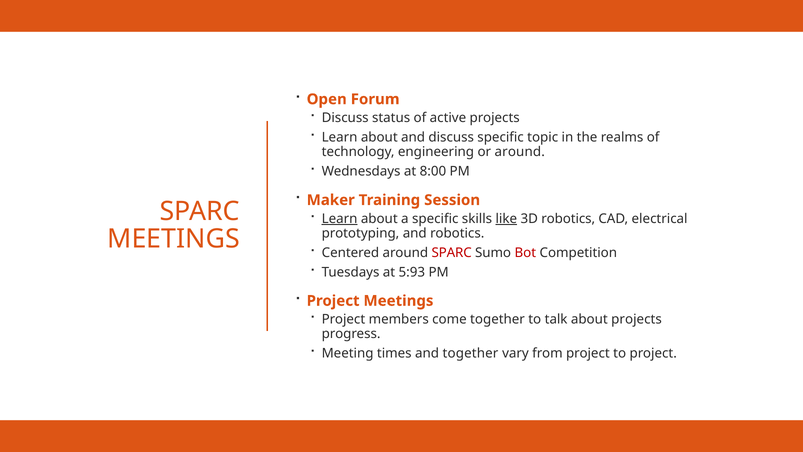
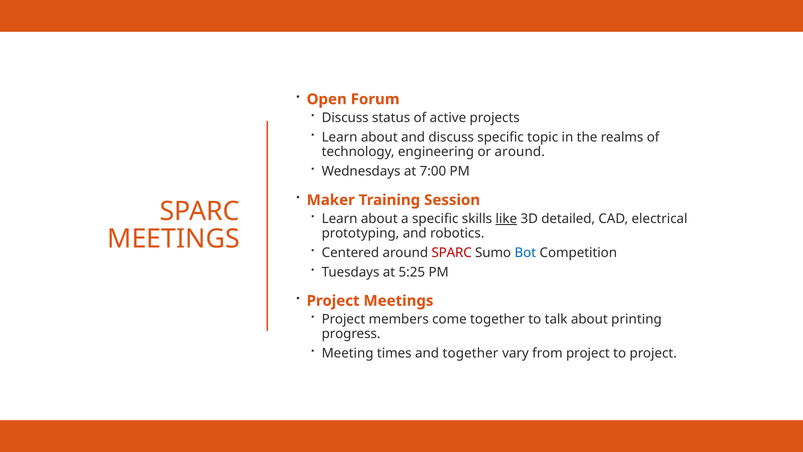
8:00: 8:00 -> 7:00
Learn at (340, 219) underline: present -> none
3D robotics: robotics -> detailed
Bot colour: red -> blue
5:93: 5:93 -> 5:25
about projects: projects -> printing
